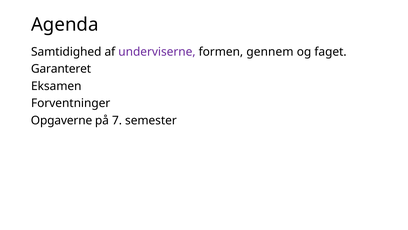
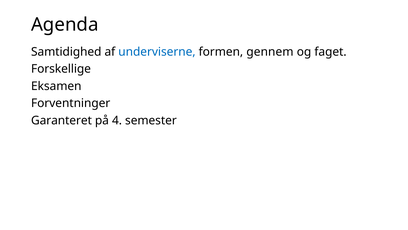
underviserne colour: purple -> blue
Garanteret: Garanteret -> Forskellige
Opgaverne: Opgaverne -> Garanteret
7: 7 -> 4
